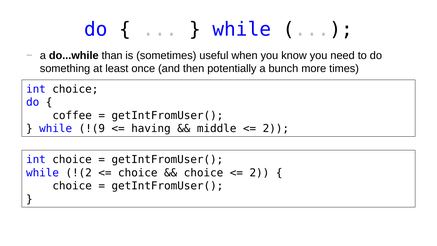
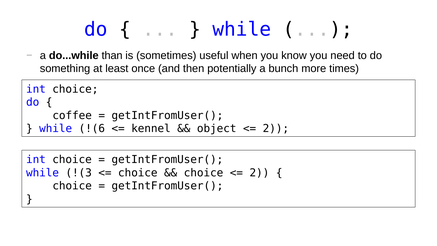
!(9: !(9 -> !(6
having: having -> kennel
middle: middle -> object
!(2: !(2 -> !(3
